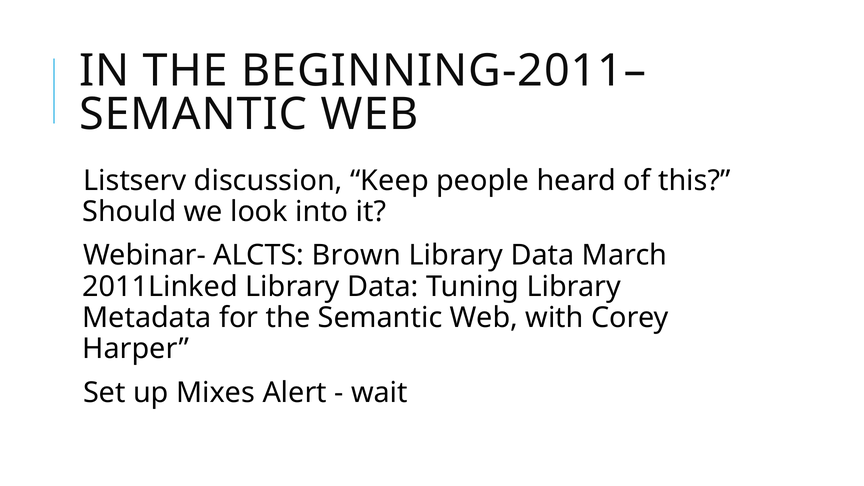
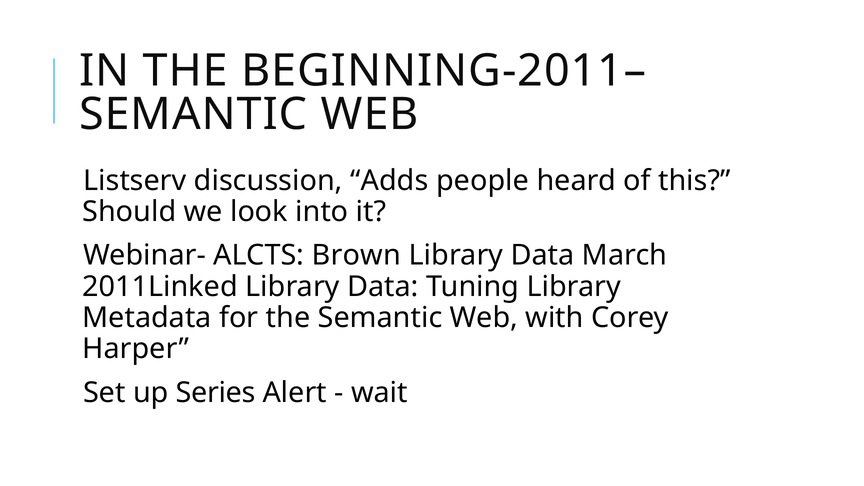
Keep: Keep -> Adds
Mixes: Mixes -> Series
